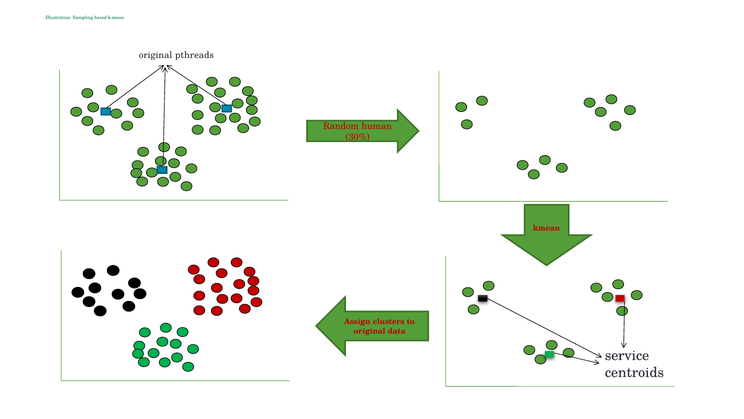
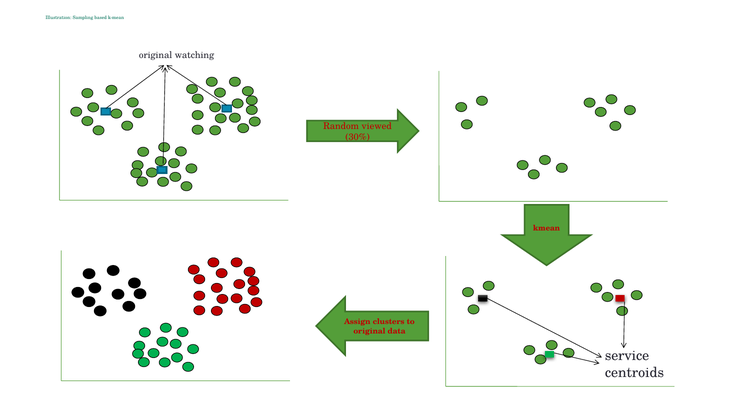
pthreads: pthreads -> watching
human: human -> viewed
